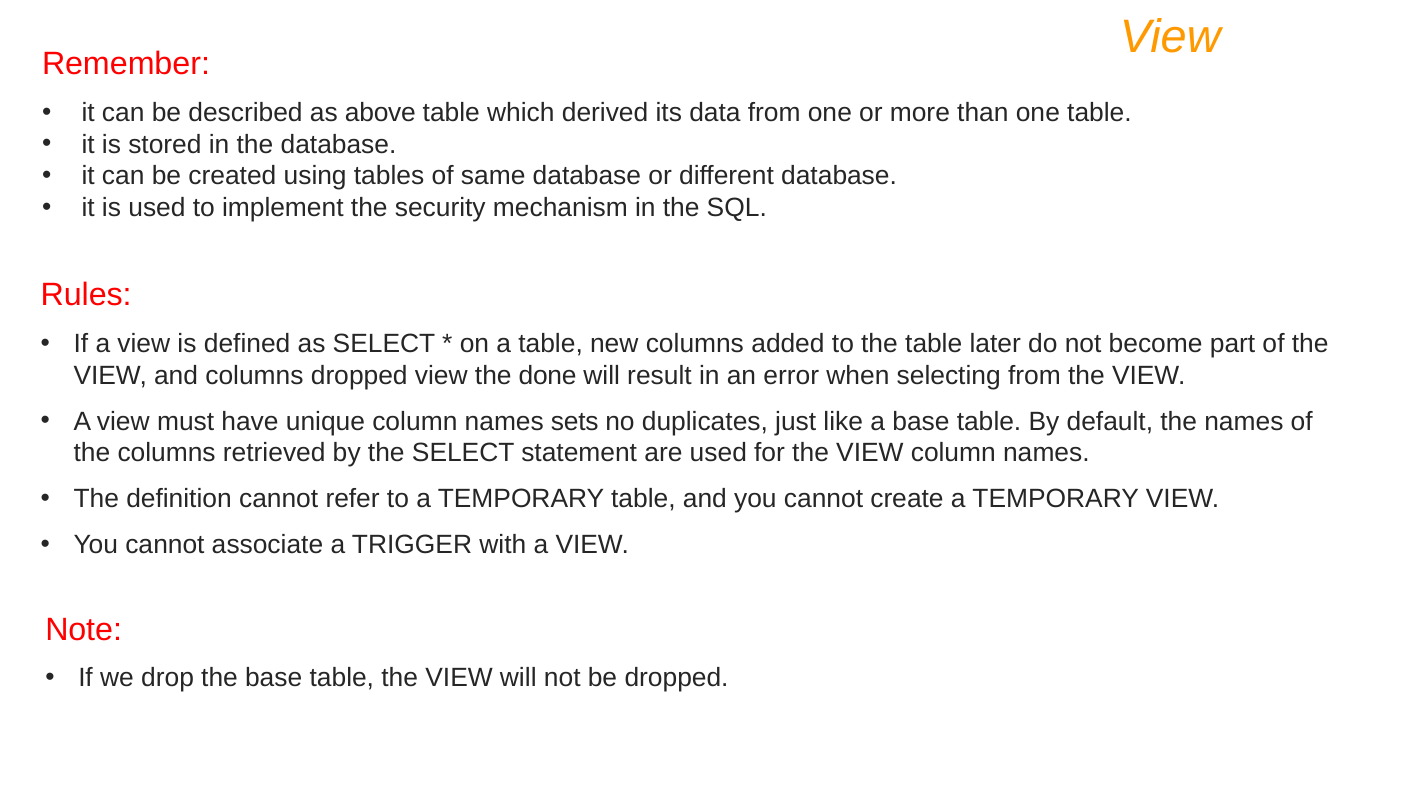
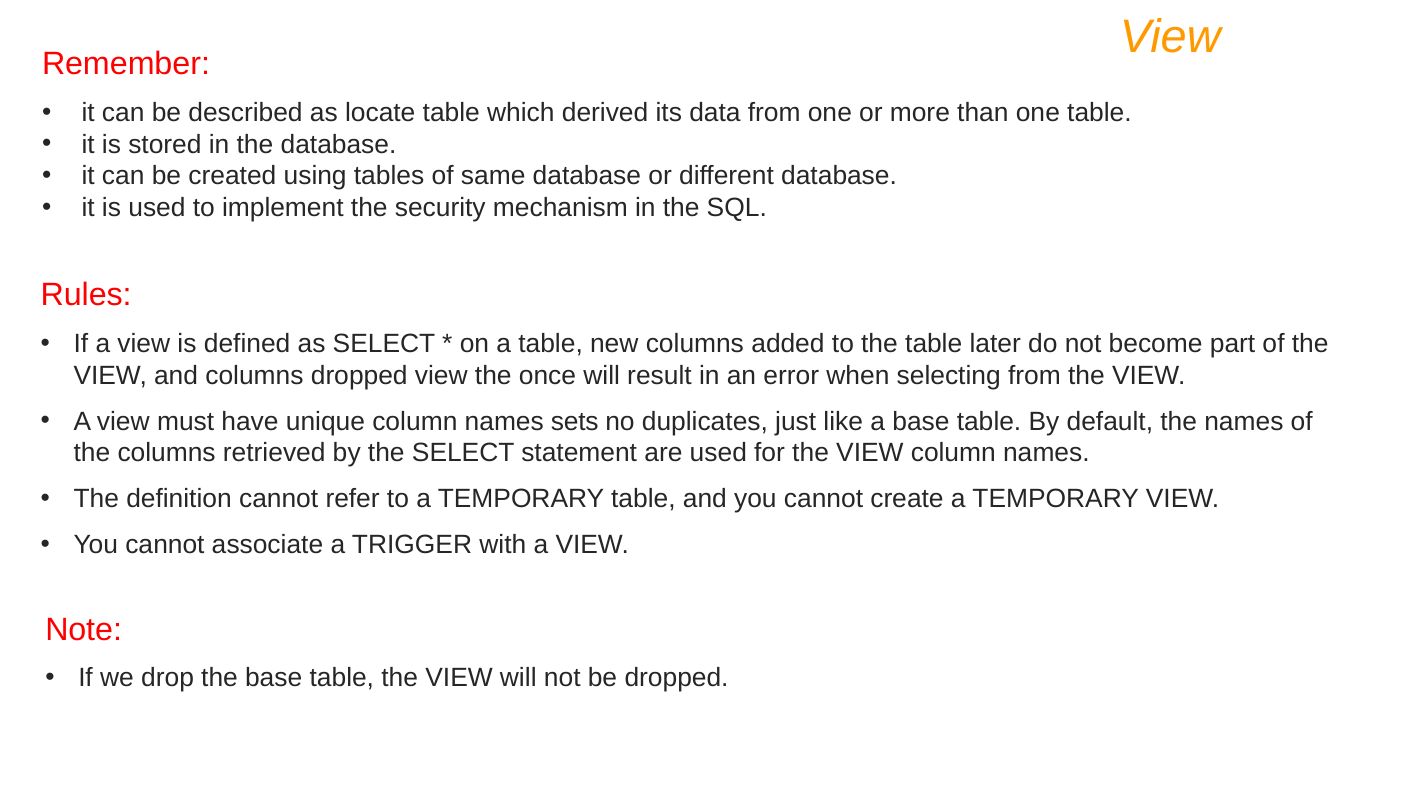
above: above -> locate
done: done -> once
